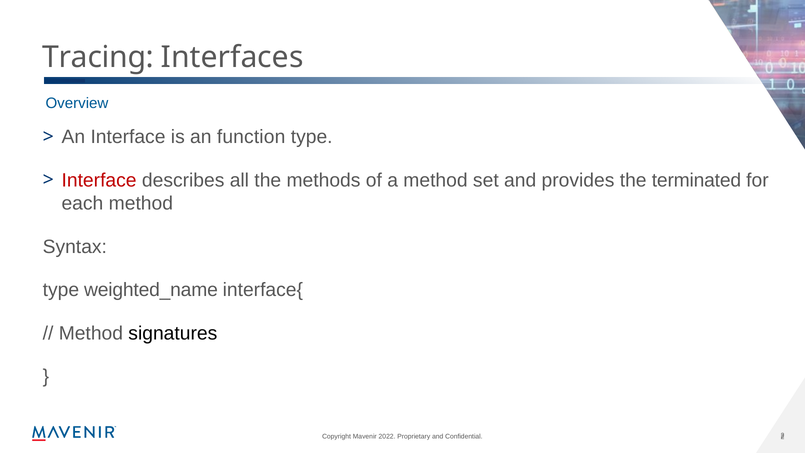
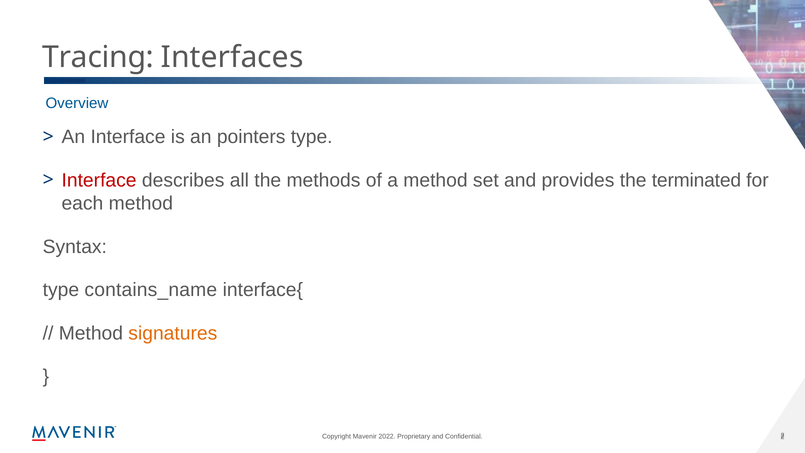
function: function -> pointers
weighted_name: weighted_name -> contains_name
signatures colour: black -> orange
